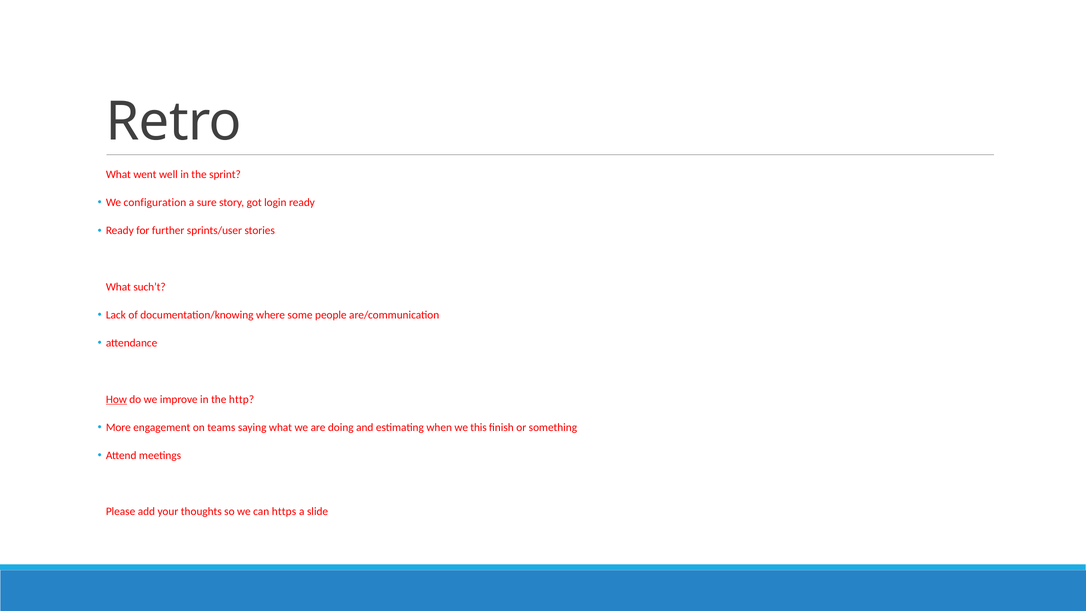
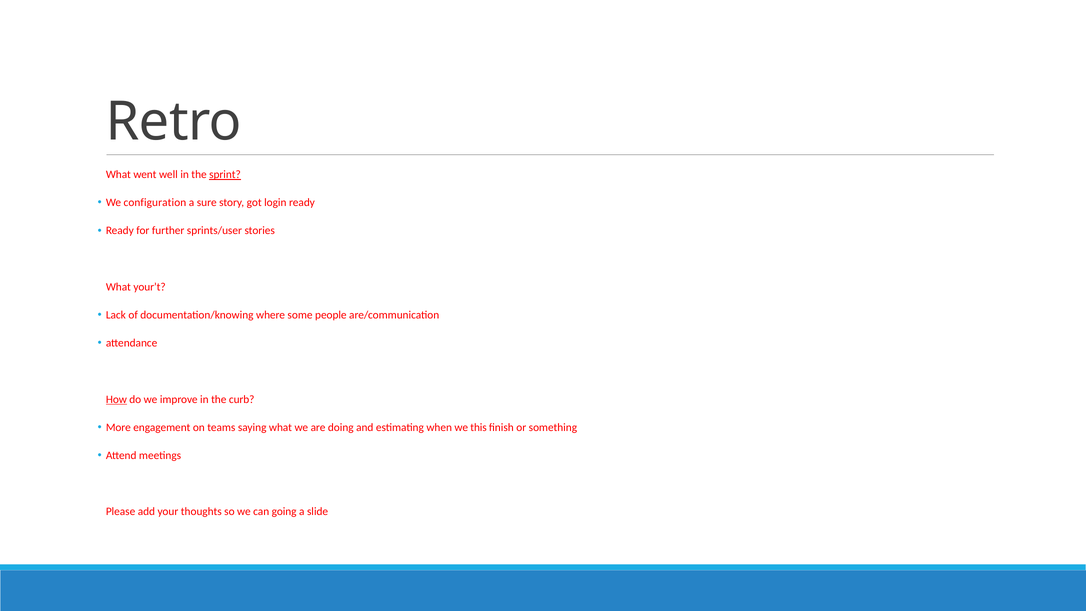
sprint underline: none -> present
such’t: such’t -> your’t
http: http -> curb
https: https -> going
